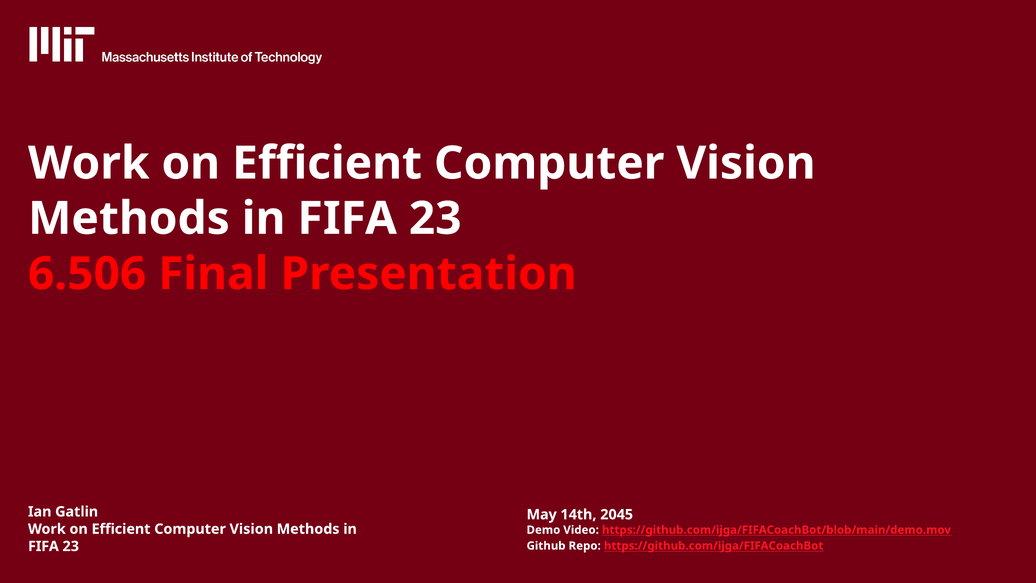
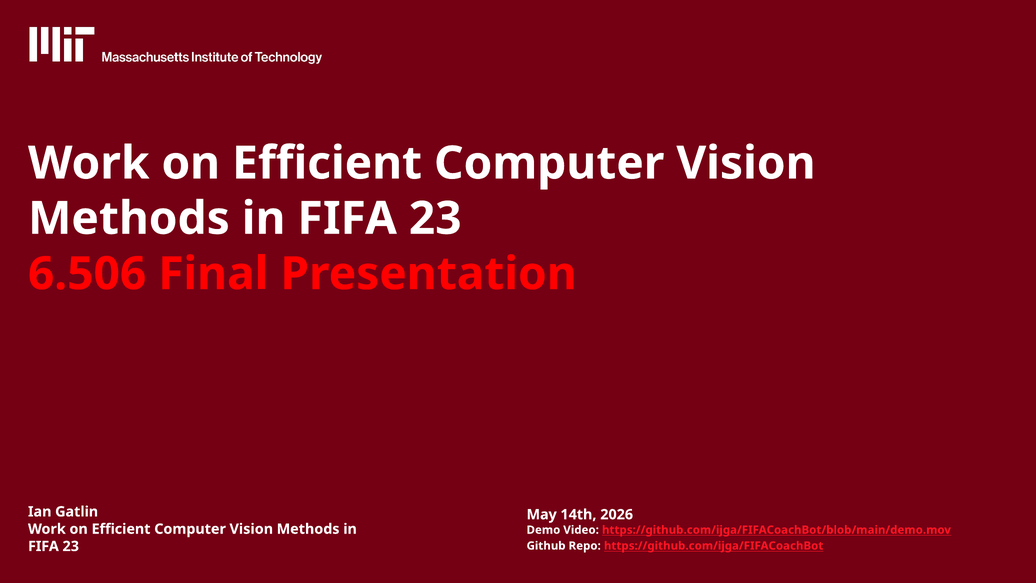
2045: 2045 -> 2026
